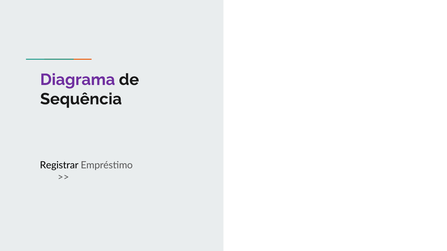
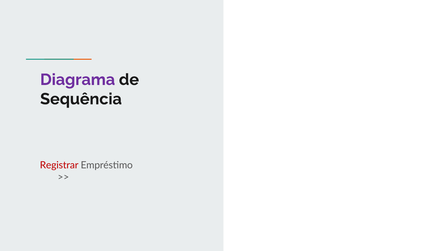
Registrar colour: black -> red
